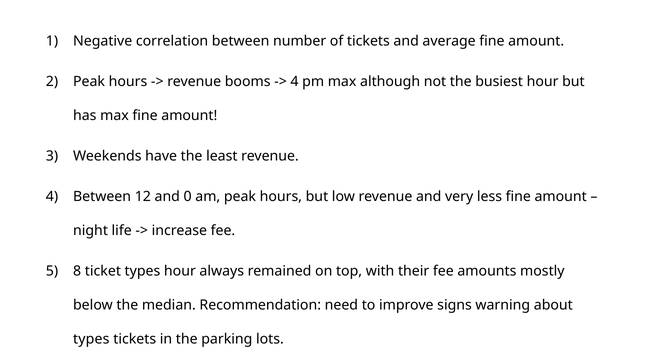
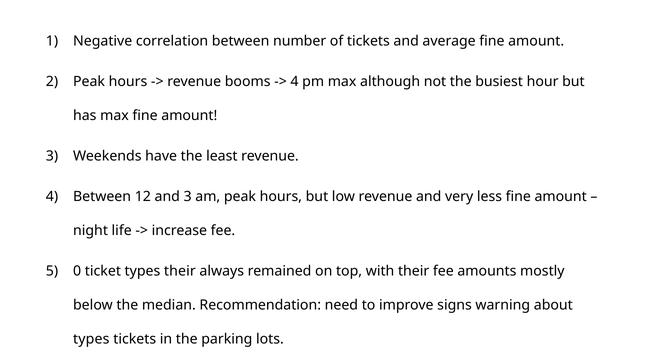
and 0: 0 -> 3
8: 8 -> 0
types hour: hour -> their
